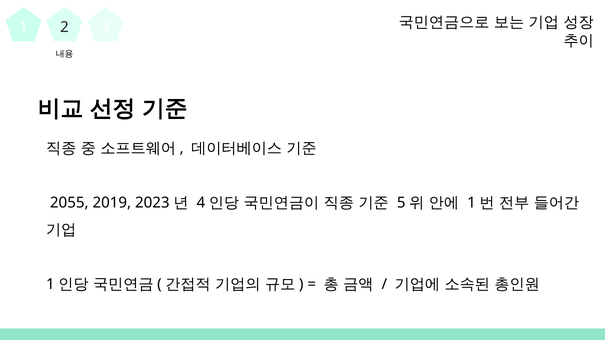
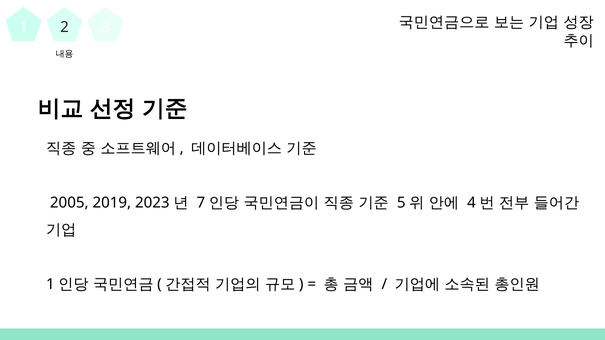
2055: 2055 -> 2005
4: 4 -> 7
1 at (472, 203): 1 -> 4
